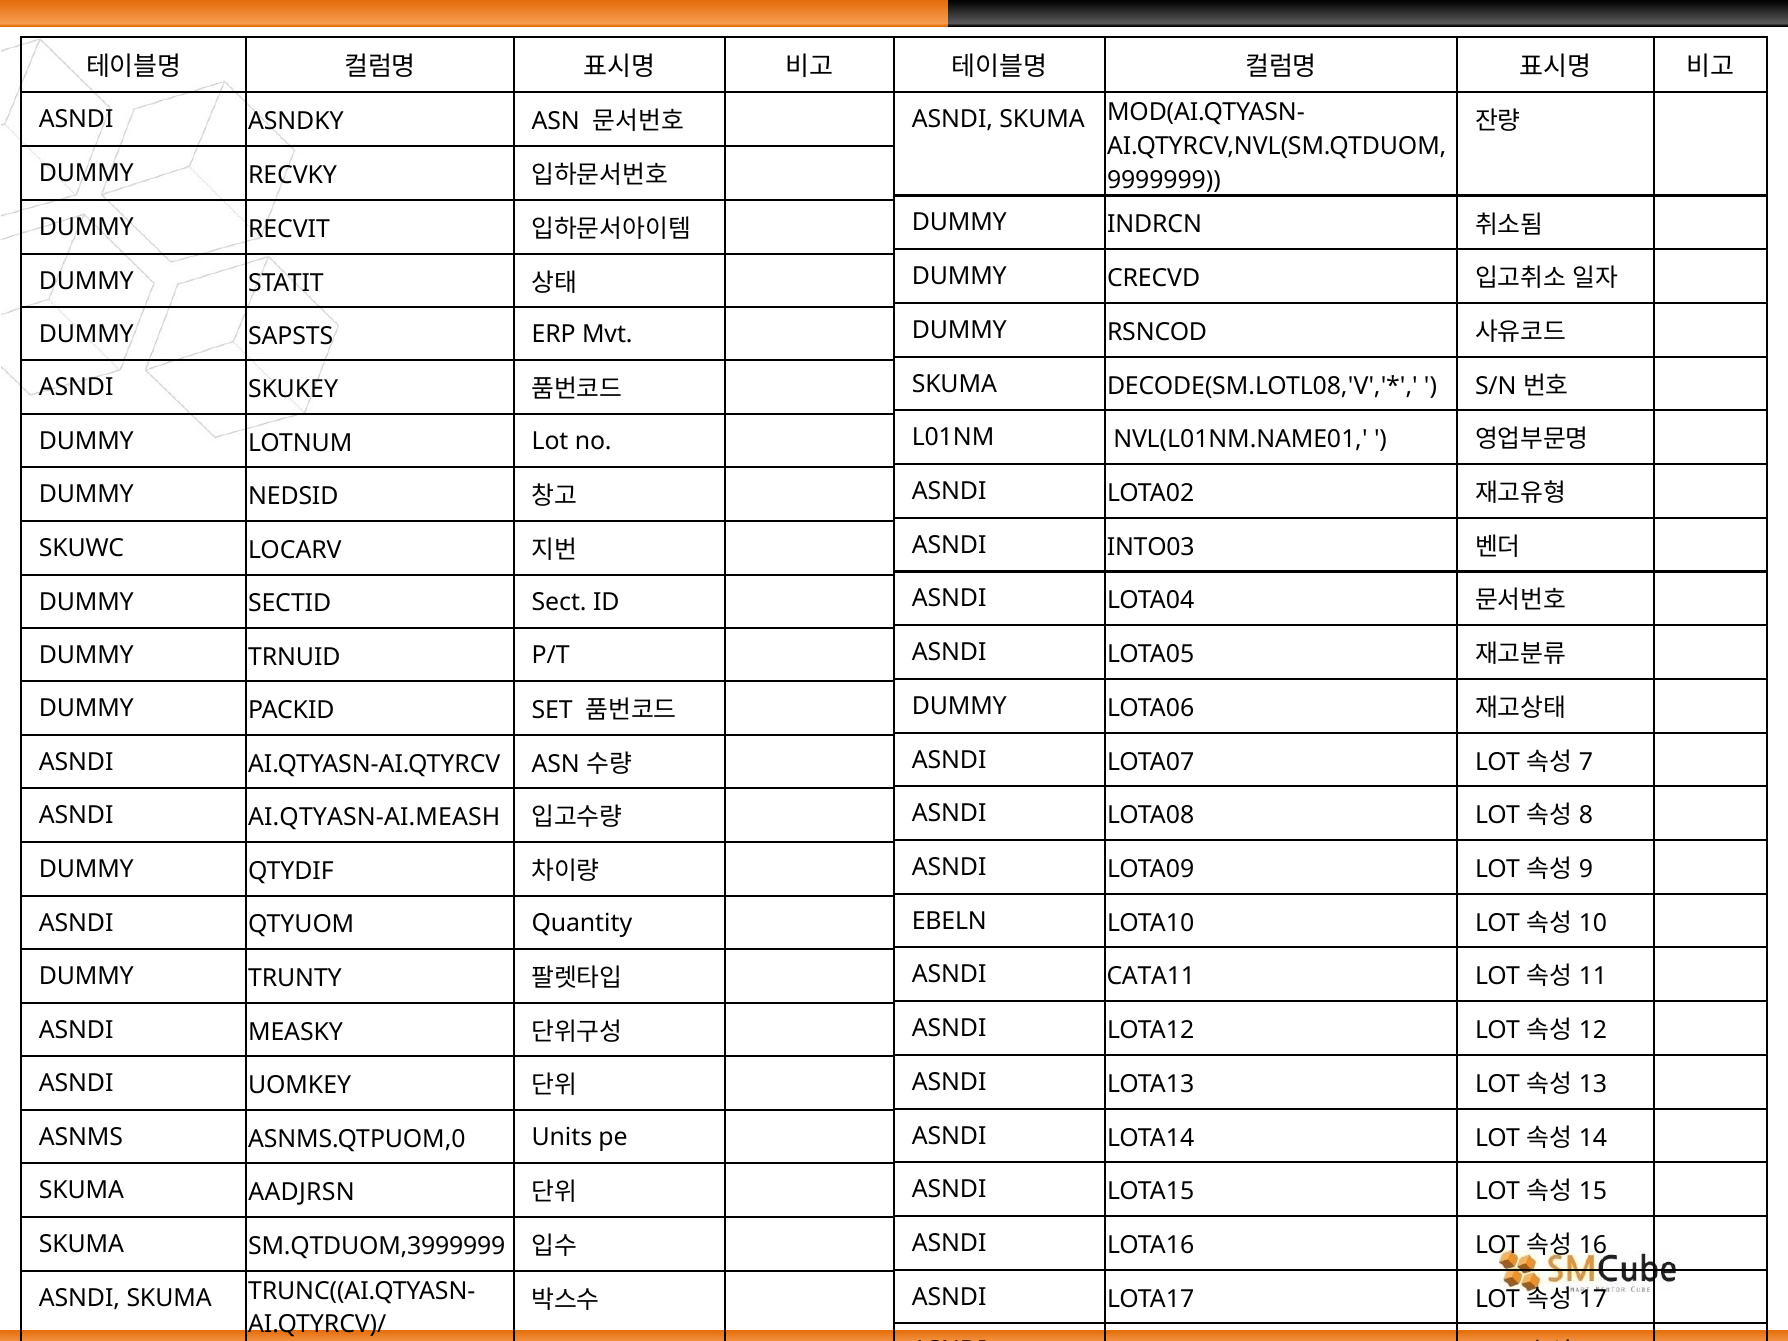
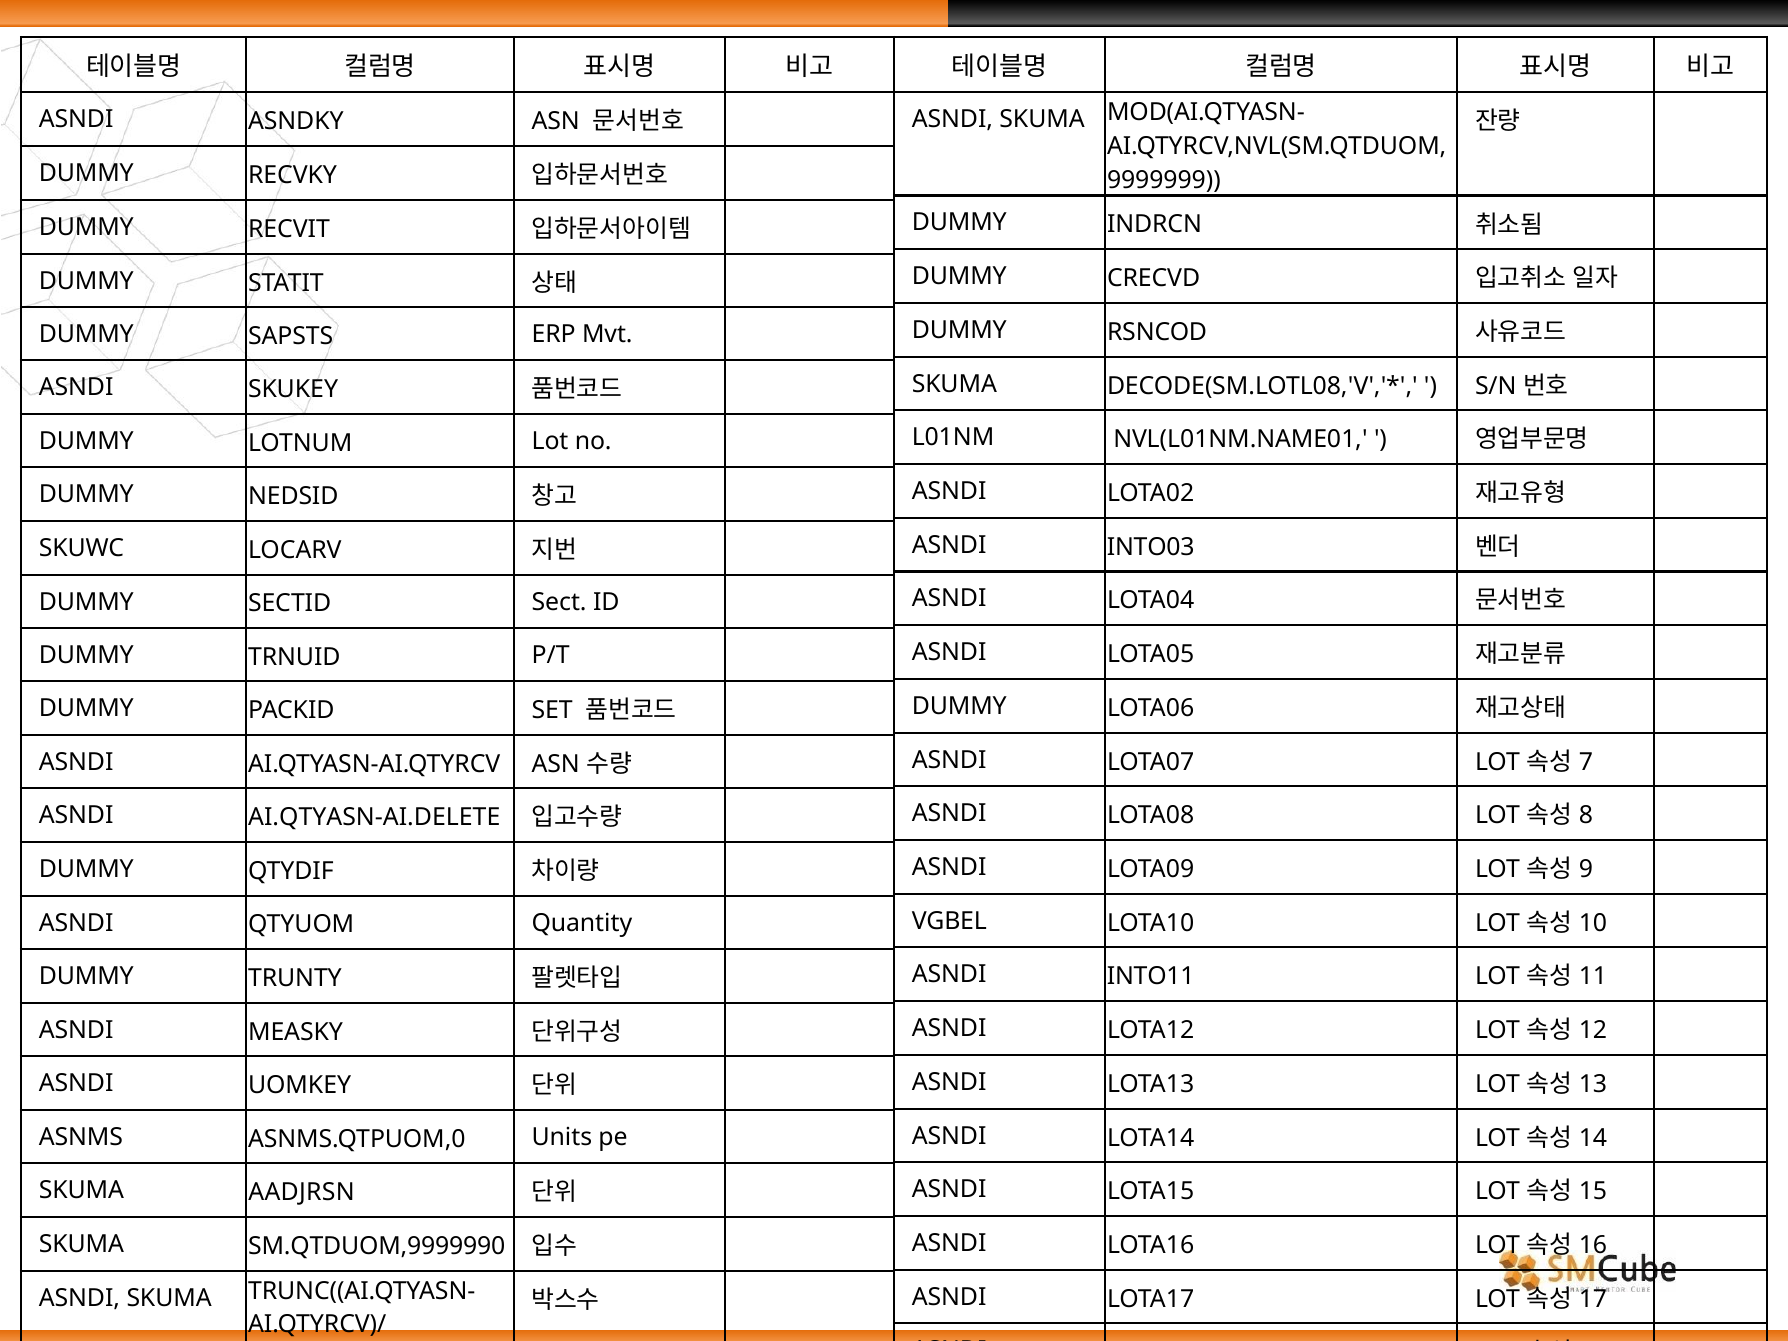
AI.QTYASN-AI.MEASH: AI.QTYASN-AI.MEASH -> AI.QTYASN-AI.DELETE
EBELN: EBELN -> VGBEL
CATA11: CATA11 -> INTO11
SM.QTDUOM,3999999: SM.QTDUOM,3999999 -> SM.QTDUOM,9999990
